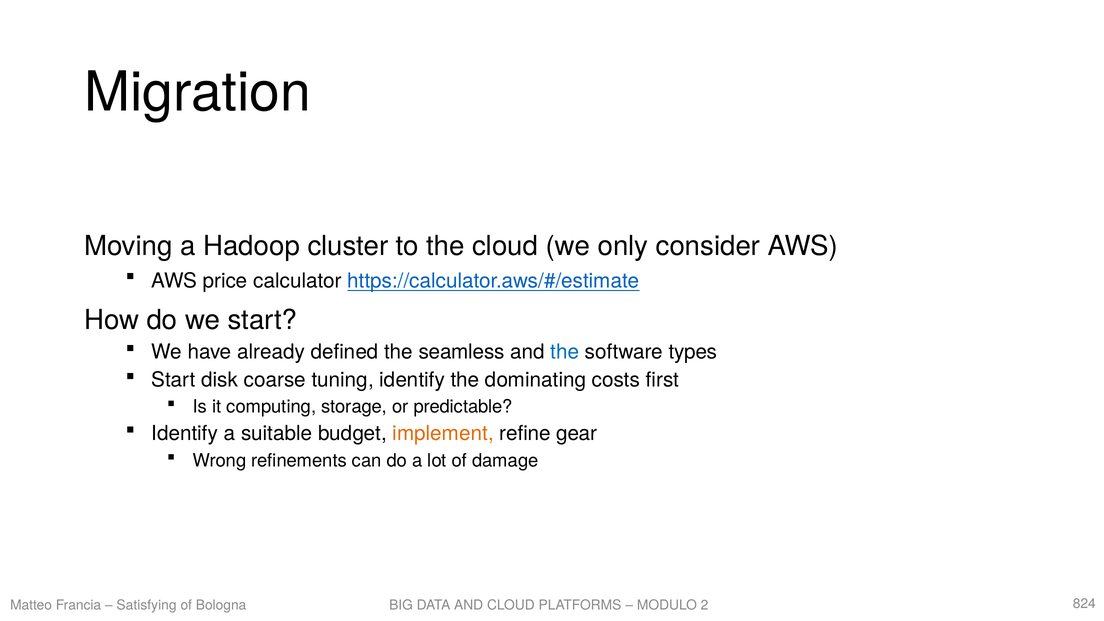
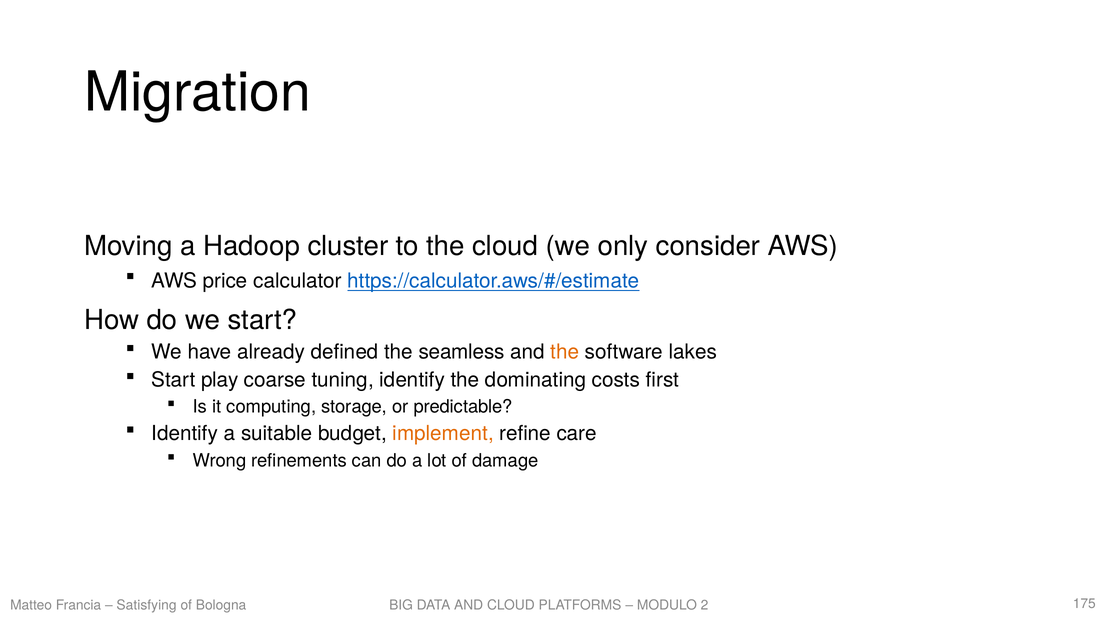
the at (565, 352) colour: blue -> orange
types: types -> lakes
disk: disk -> play
gear: gear -> care
824: 824 -> 175
